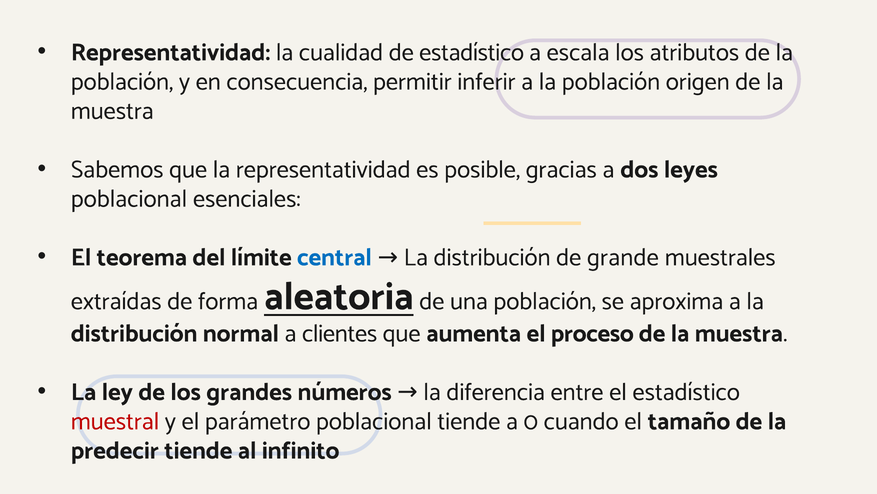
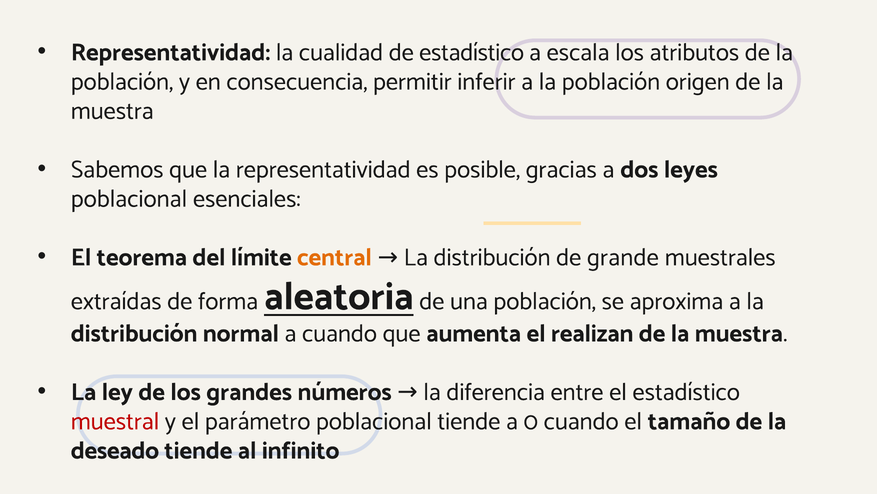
central colour: blue -> orange
a clientes: clientes -> cuando
proceso: proceso -> realizan
predecir: predecir -> deseado
